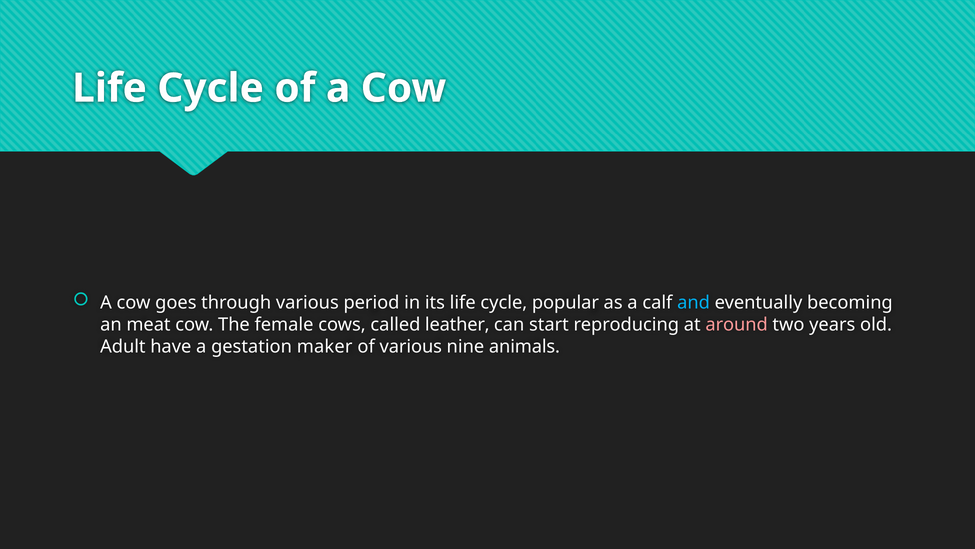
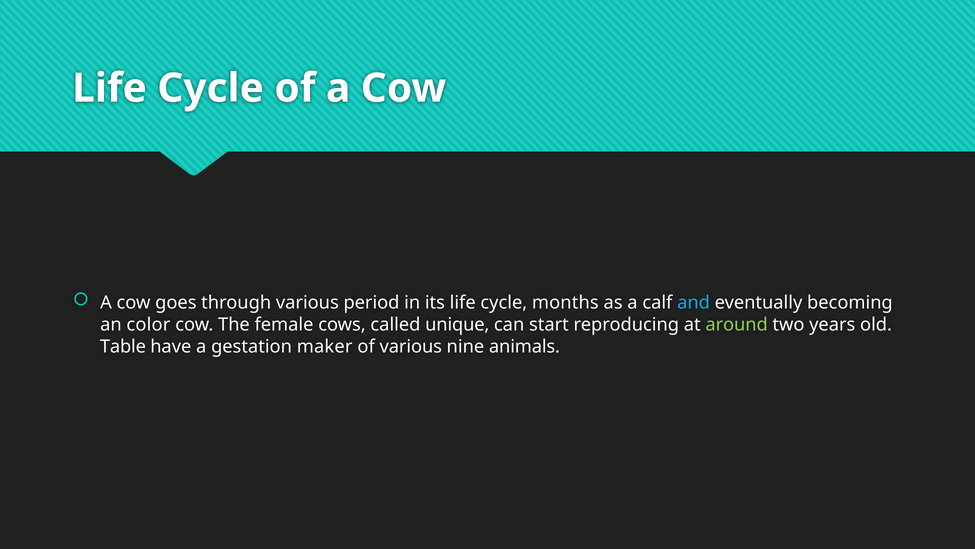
popular: popular -> months
meat: meat -> color
leather: leather -> unique
around colour: pink -> light green
Adult: Adult -> Table
